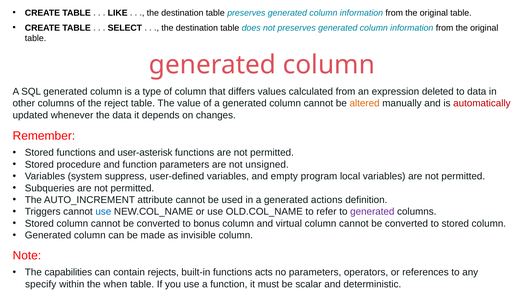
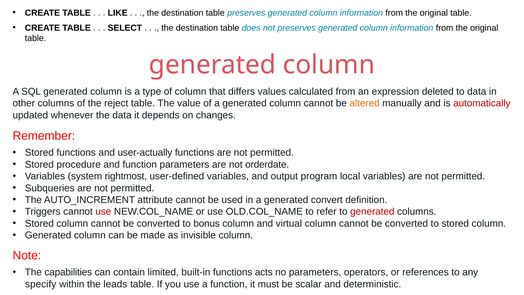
user-asterisk: user-asterisk -> user-actually
unsigned: unsigned -> orderdate
suppress: suppress -> rightmost
empty: empty -> output
actions: actions -> convert
use at (103, 212) colour: blue -> red
generated at (372, 212) colour: purple -> red
rejects: rejects -> limited
when: when -> leads
